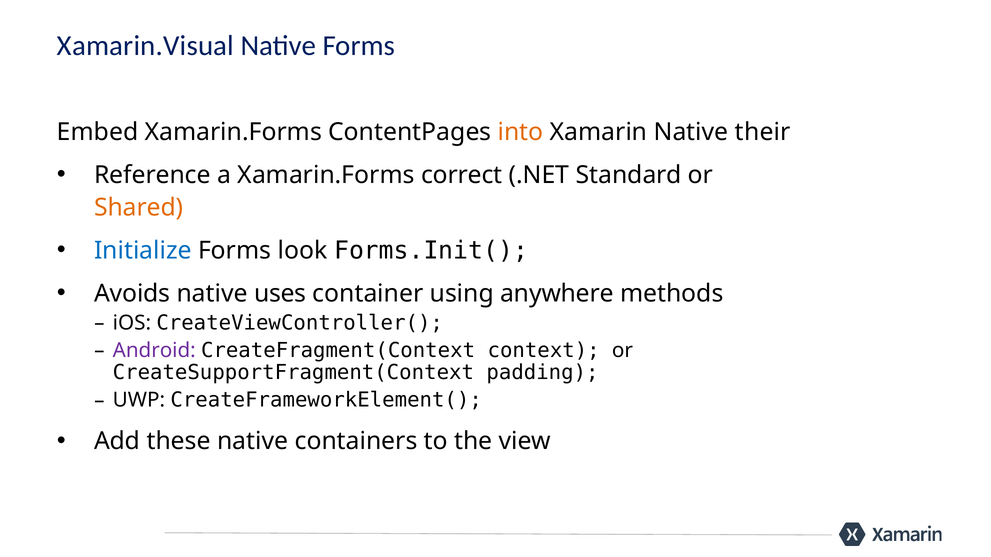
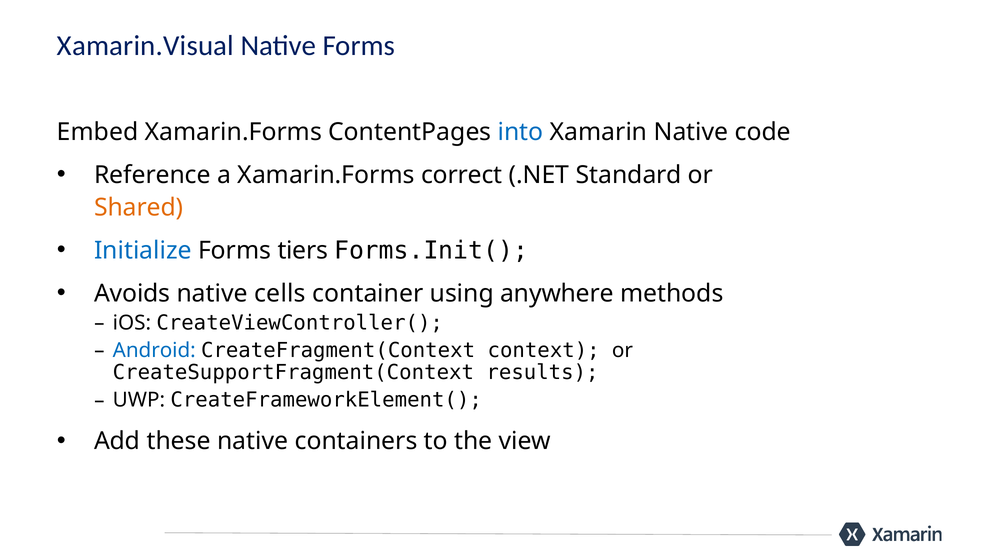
into colour: orange -> blue
their: their -> code
look: look -> tiers
uses: uses -> cells
Android colour: purple -> blue
padding: padding -> results
